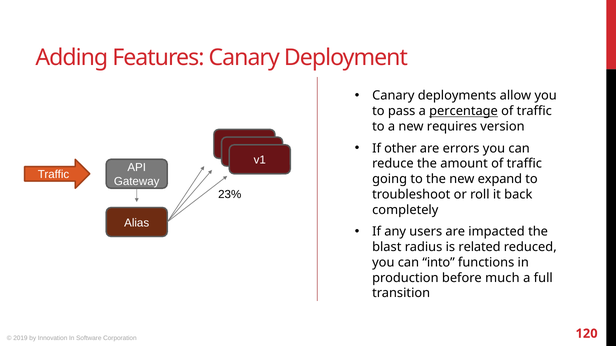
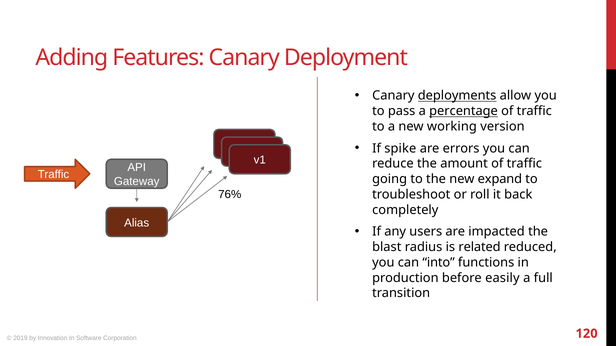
deployments underline: none -> present
requires: requires -> working
other: other -> spike
23%: 23% -> 76%
much: much -> easily
